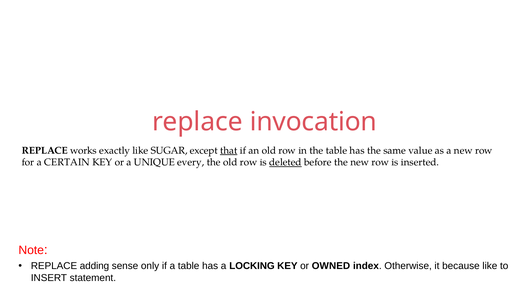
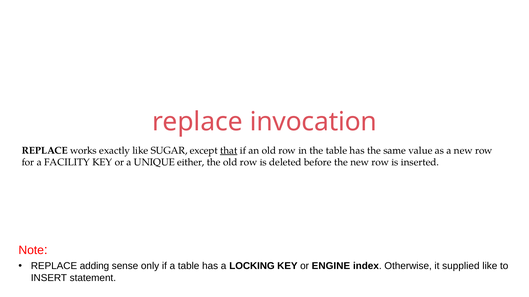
CERTAIN: CERTAIN -> FACILITY
every: every -> either
deleted underline: present -> none
OWNED: OWNED -> ENGINE
because: because -> supplied
